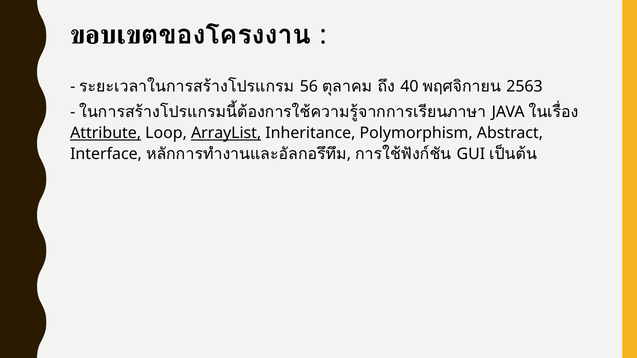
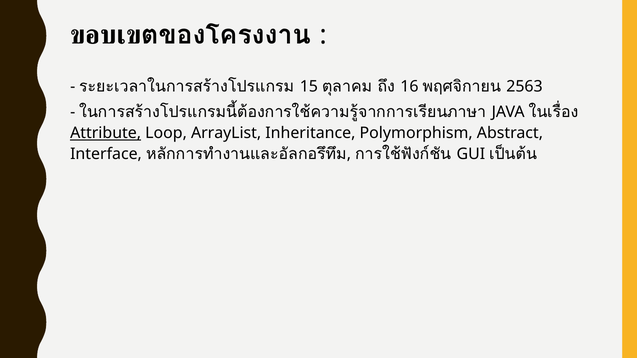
56: 56 -> 15
40: 40 -> 16
ArrayList underline: present -> none
